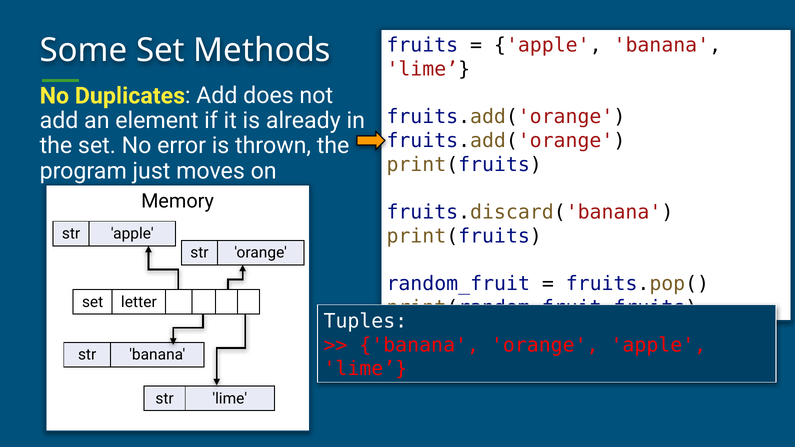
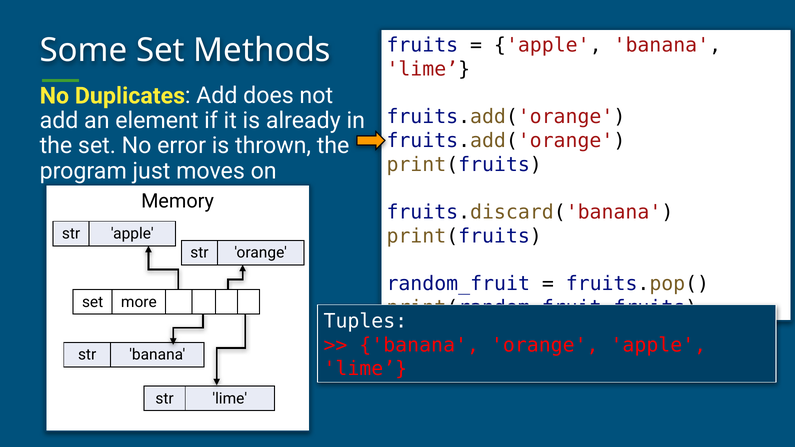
letter: letter -> more
